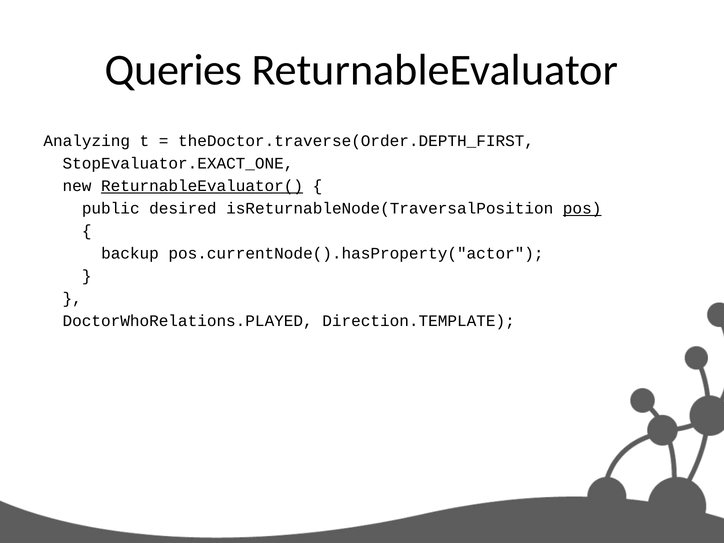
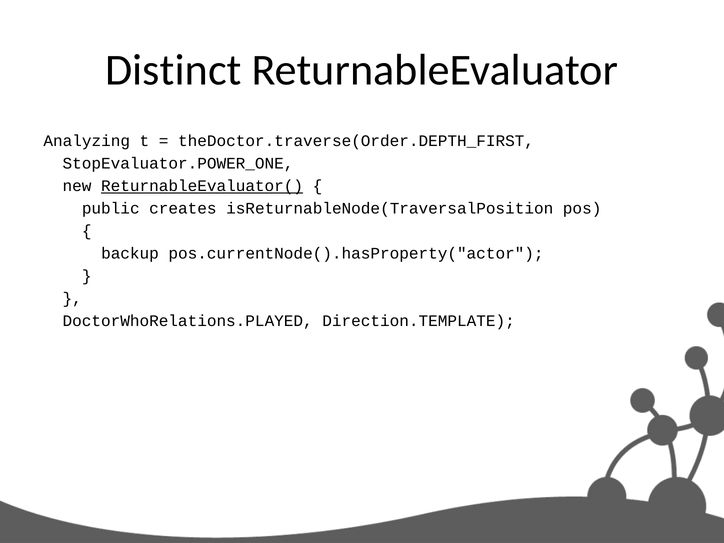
Queries: Queries -> Distinct
StopEvaluator.EXACT_ONE: StopEvaluator.EXACT_ONE -> StopEvaluator.POWER_ONE
desired: desired -> creates
pos underline: present -> none
